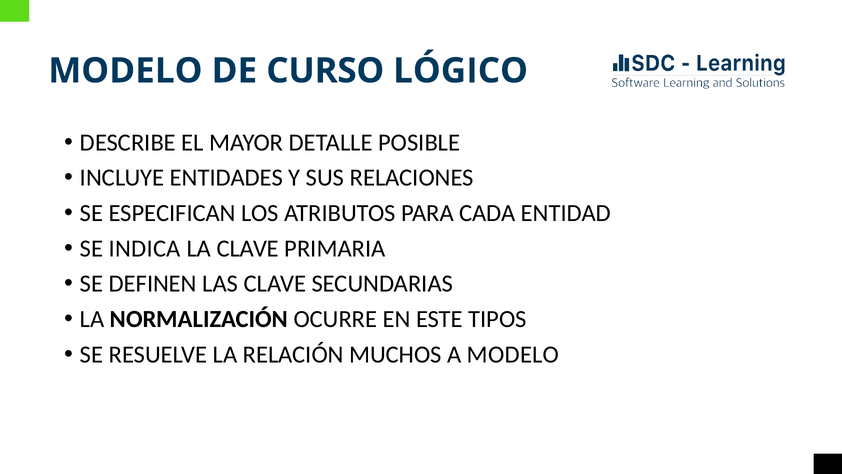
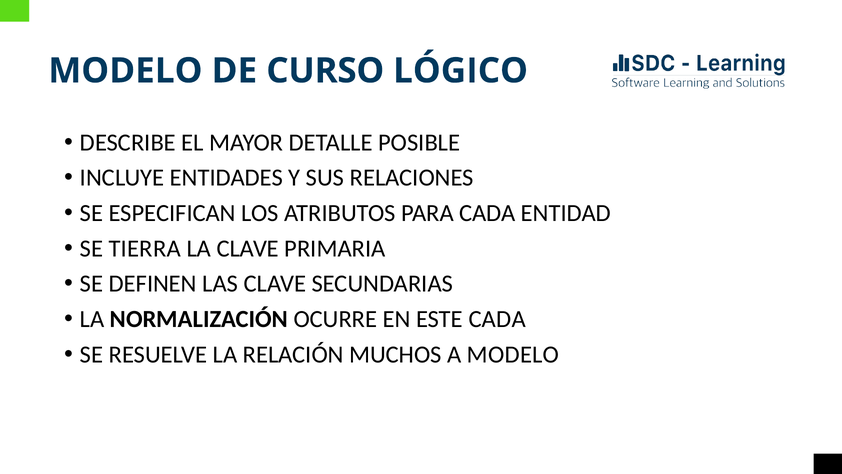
INDICA: INDICA -> TIERRA
ESTE TIPOS: TIPOS -> CADA
